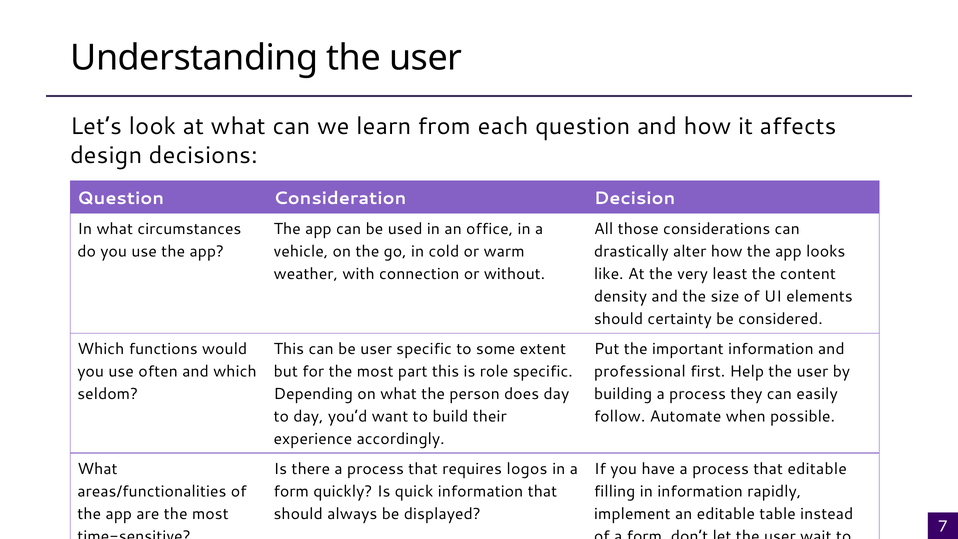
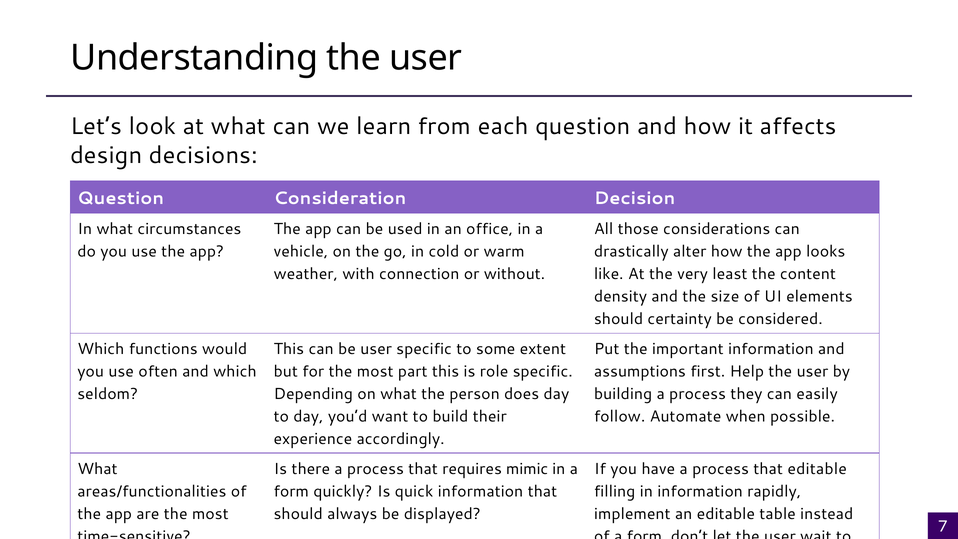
professional: professional -> assumptions
logos: logos -> mimic
